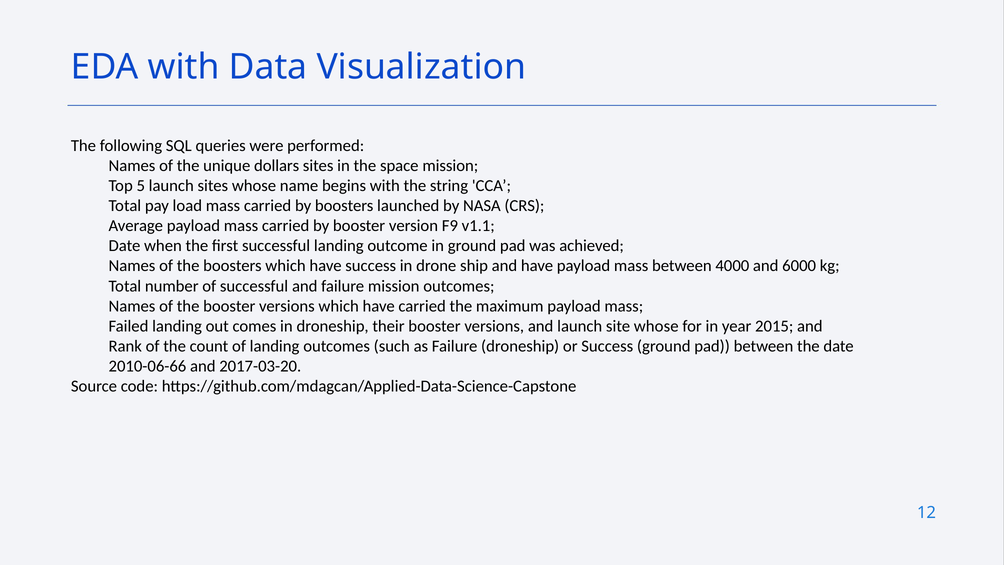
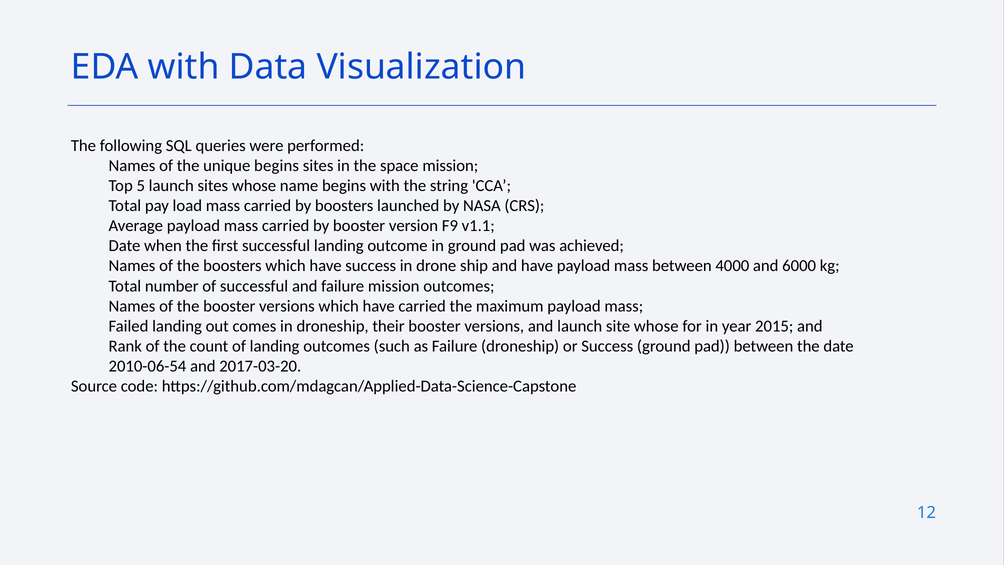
unique dollars: dollars -> begins
2010-06-66: 2010-06-66 -> 2010-06-54
